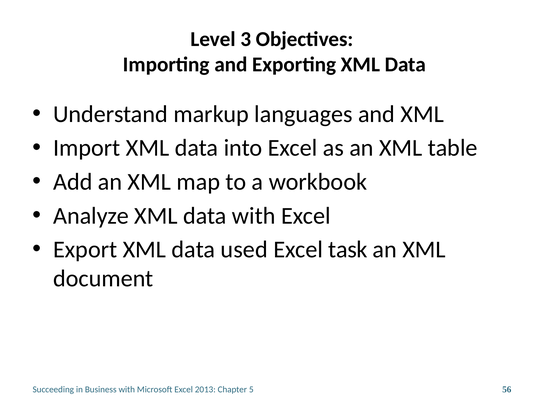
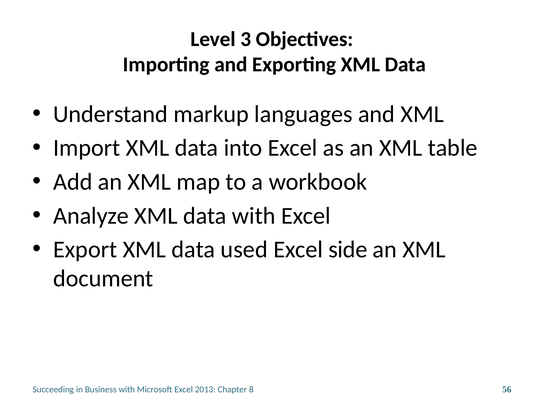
task: task -> side
5: 5 -> 8
